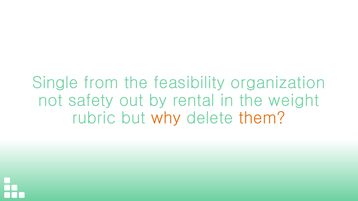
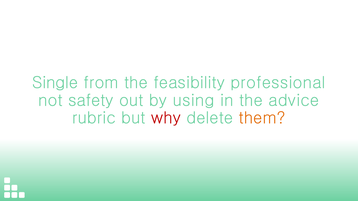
organization: organization -> professional
rental: rental -> using
weight: weight -> advice
why colour: orange -> red
